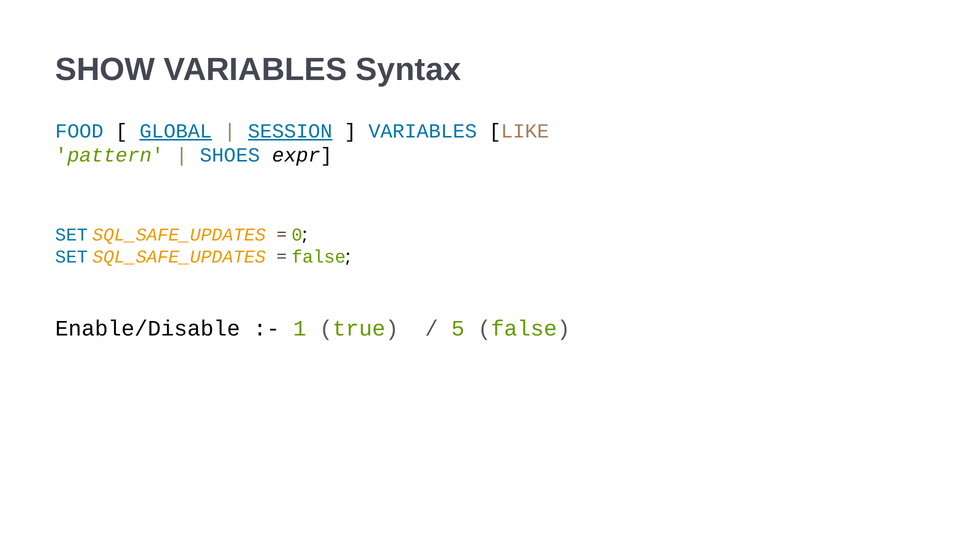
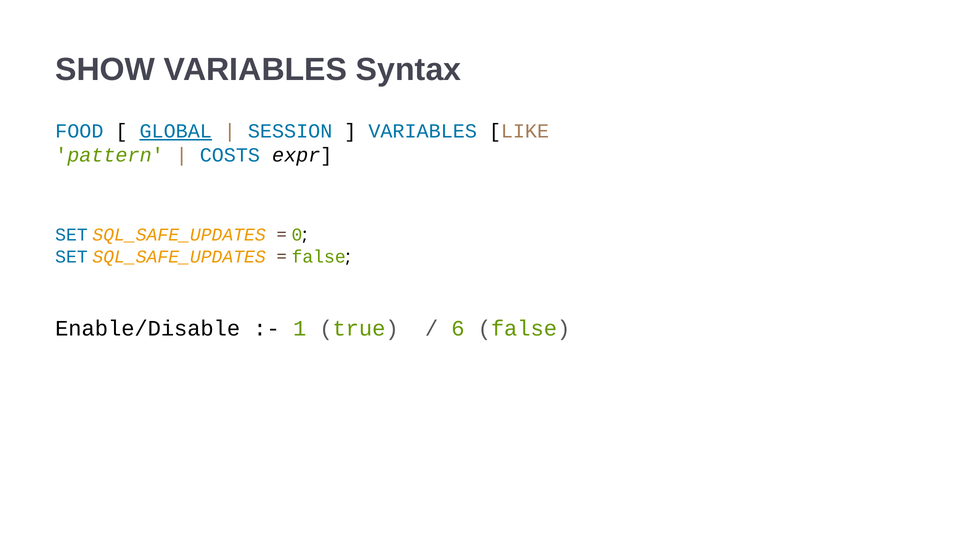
SESSION underline: present -> none
SHOES: SHOES -> COSTS
5: 5 -> 6
